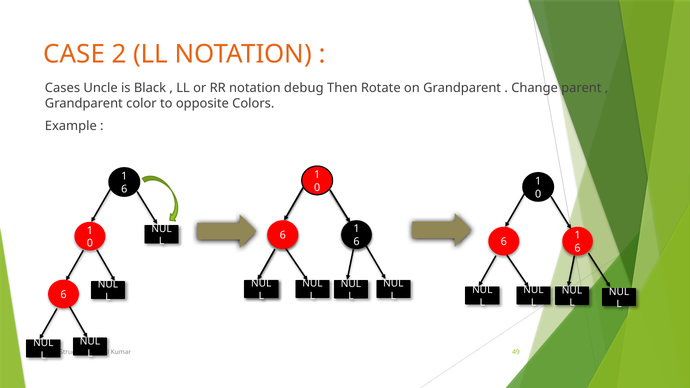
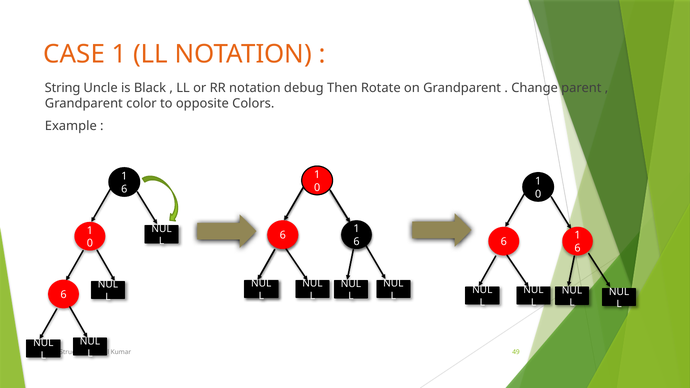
CASE 2: 2 -> 1
Cases: Cases -> String
